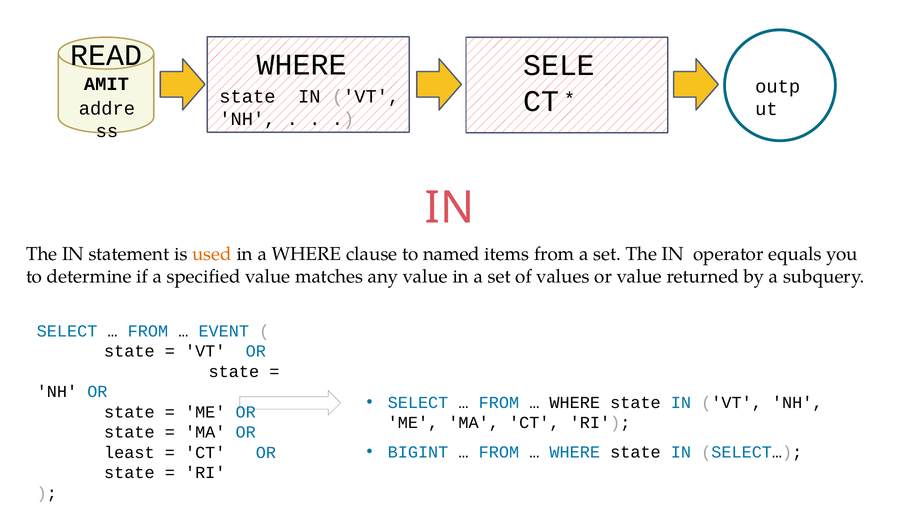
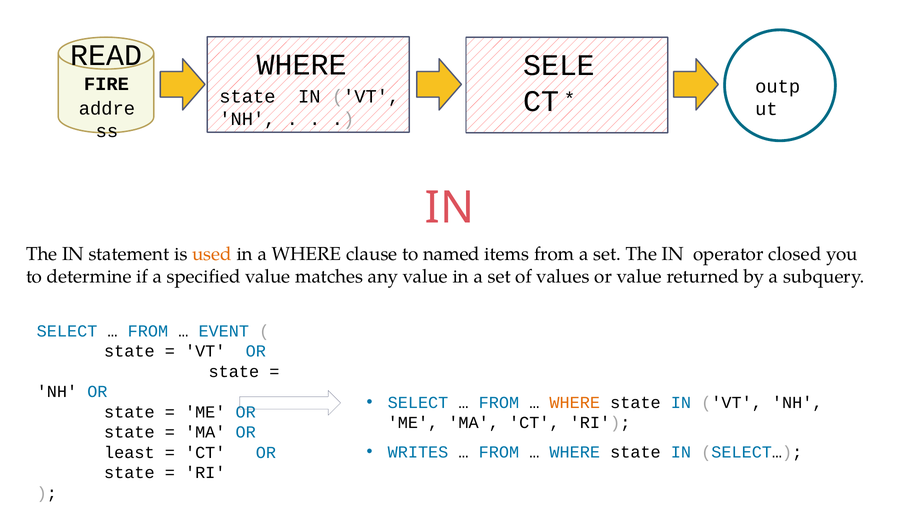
AMIT: AMIT -> FIRE
equals: equals -> closed
WHERE at (575, 402) colour: black -> orange
BIGINT: BIGINT -> WRITES
